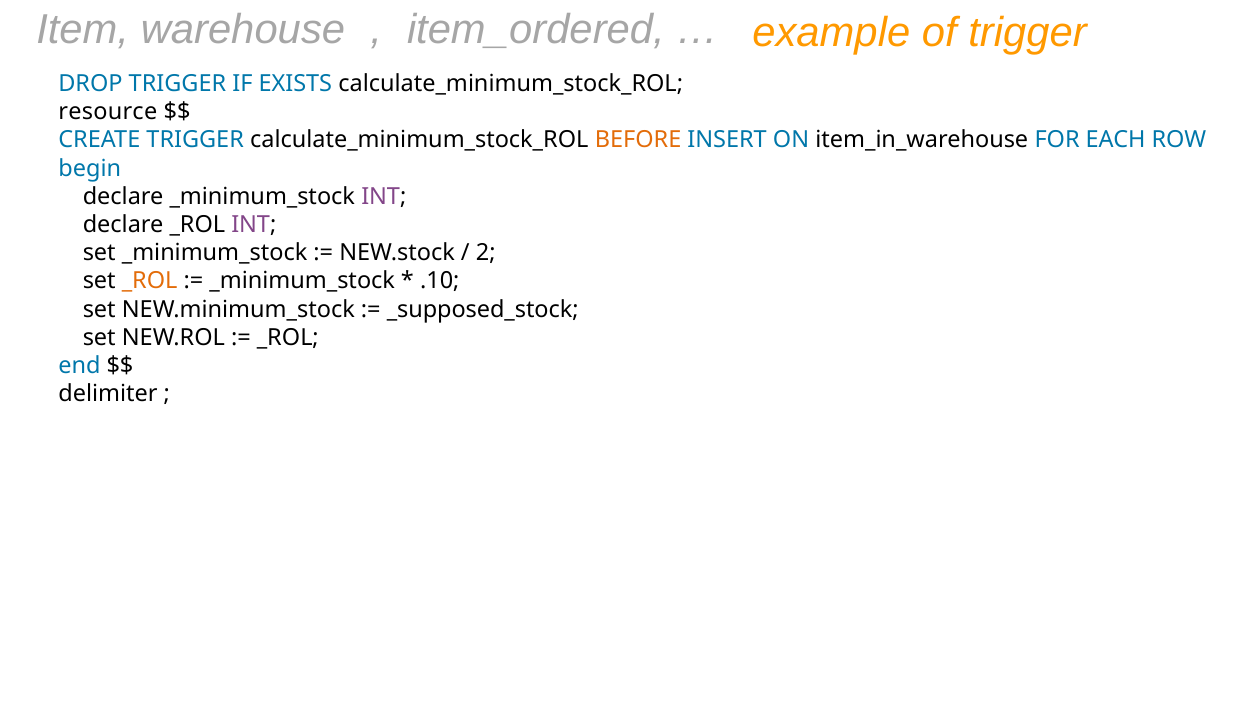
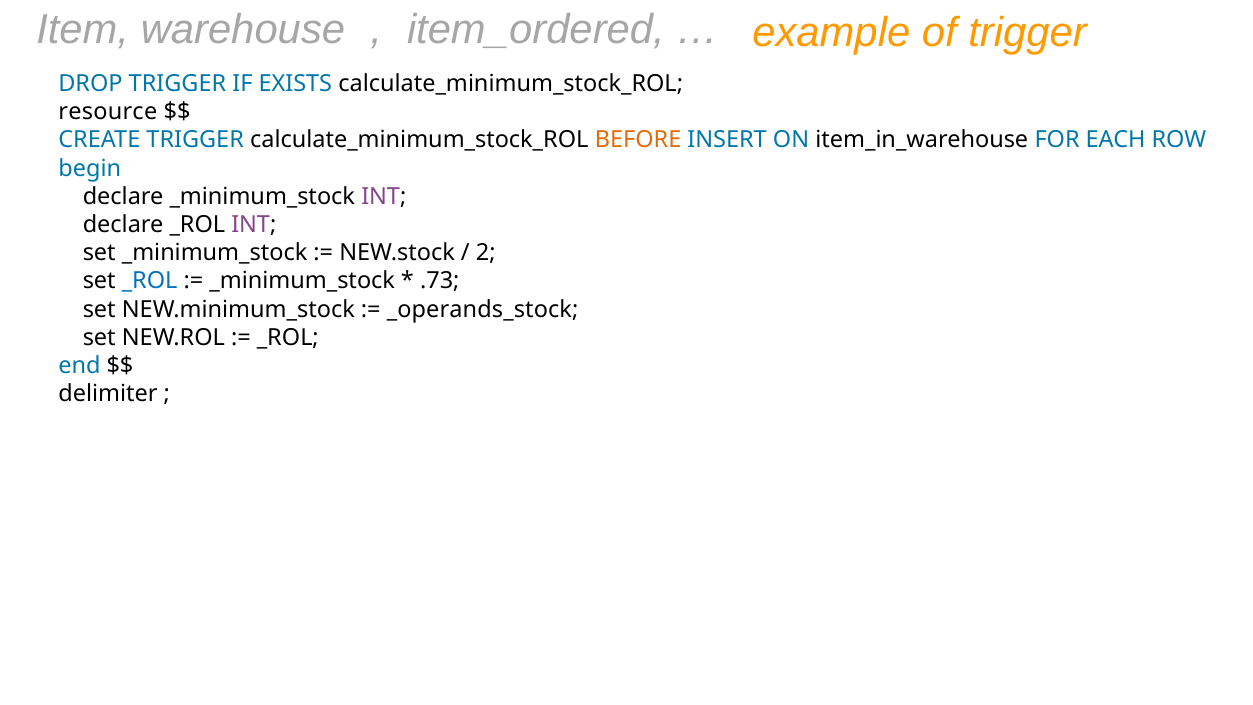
_ROL at (150, 281) colour: orange -> blue
.10: .10 -> .73
_supposed_stock: _supposed_stock -> _operands_stock
